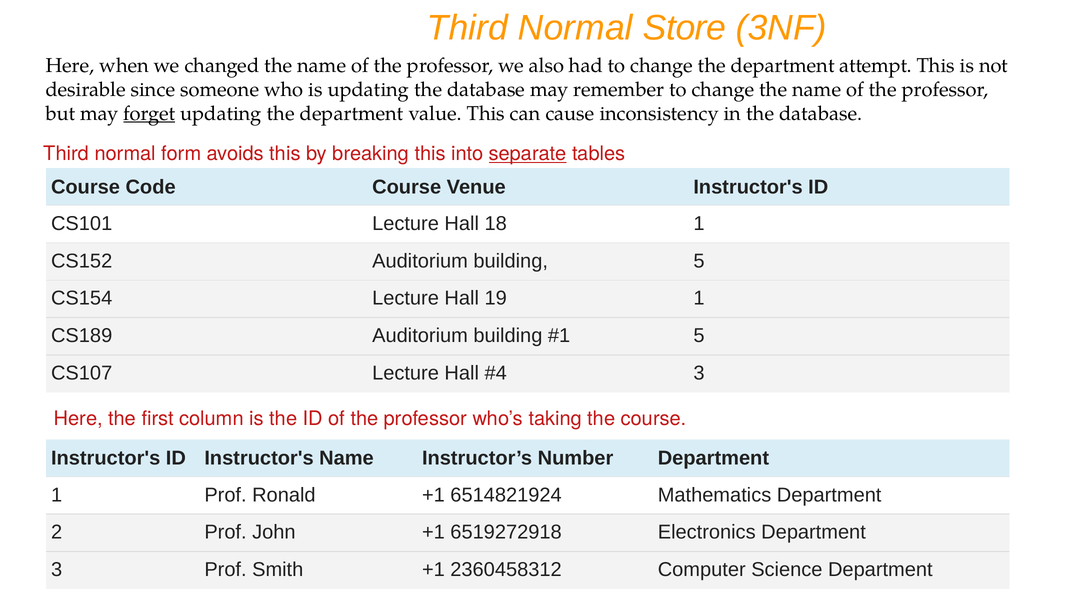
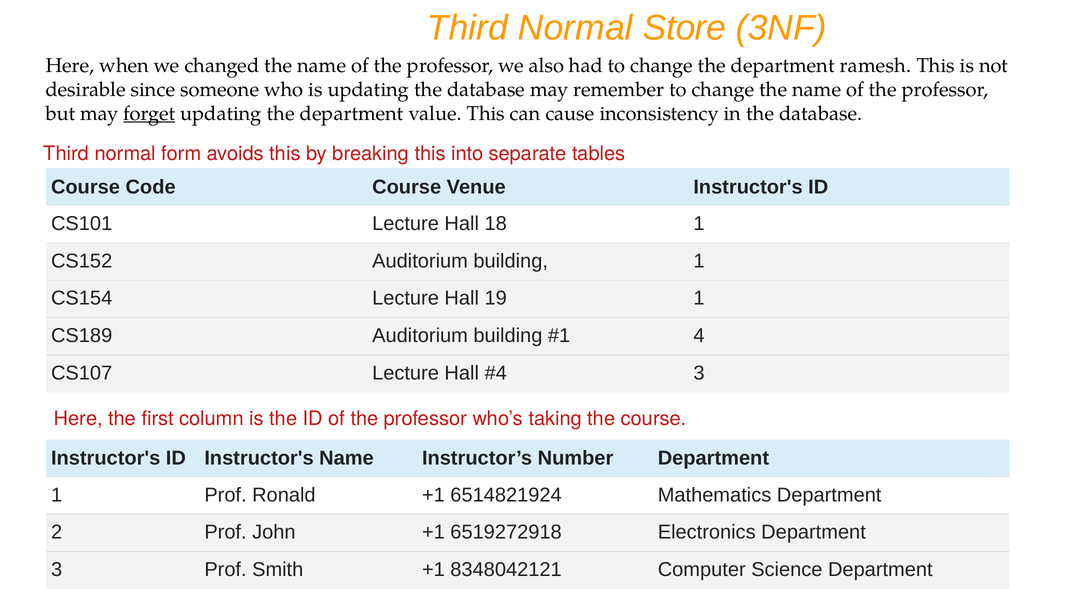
attempt: attempt -> ramesh
separate underline: present -> none
building 5: 5 -> 1
5 at (699, 336): 5 -> 4
2360458312: 2360458312 -> 8348042121
